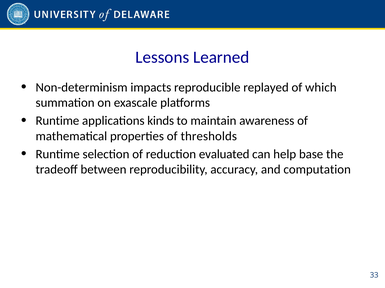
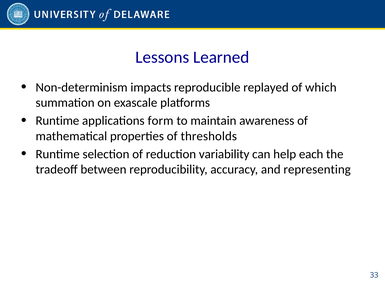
kinds: kinds -> form
evaluated: evaluated -> variability
base: base -> each
computation: computation -> representing
